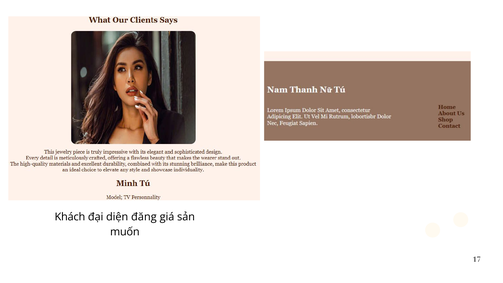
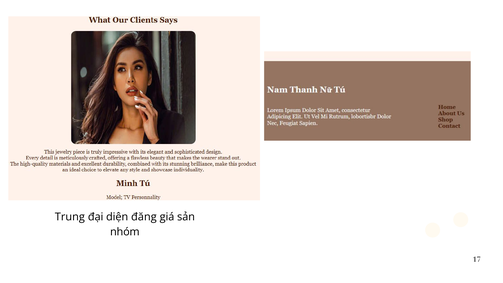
Khách: Khách -> Trung
muốn: muốn -> nhóm
